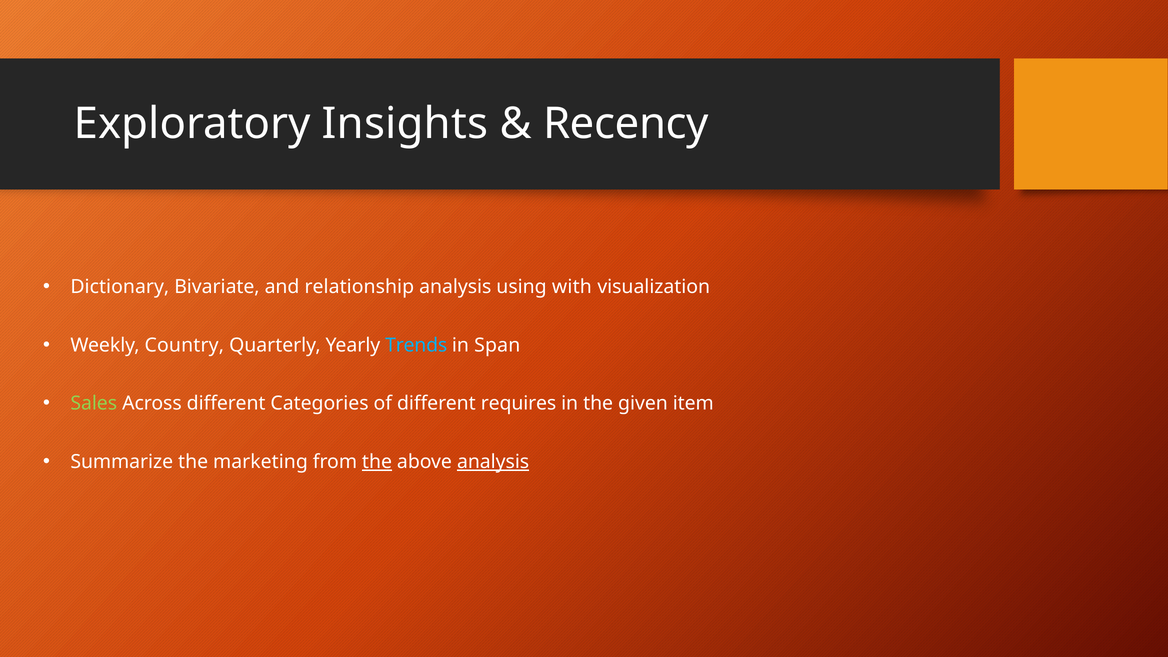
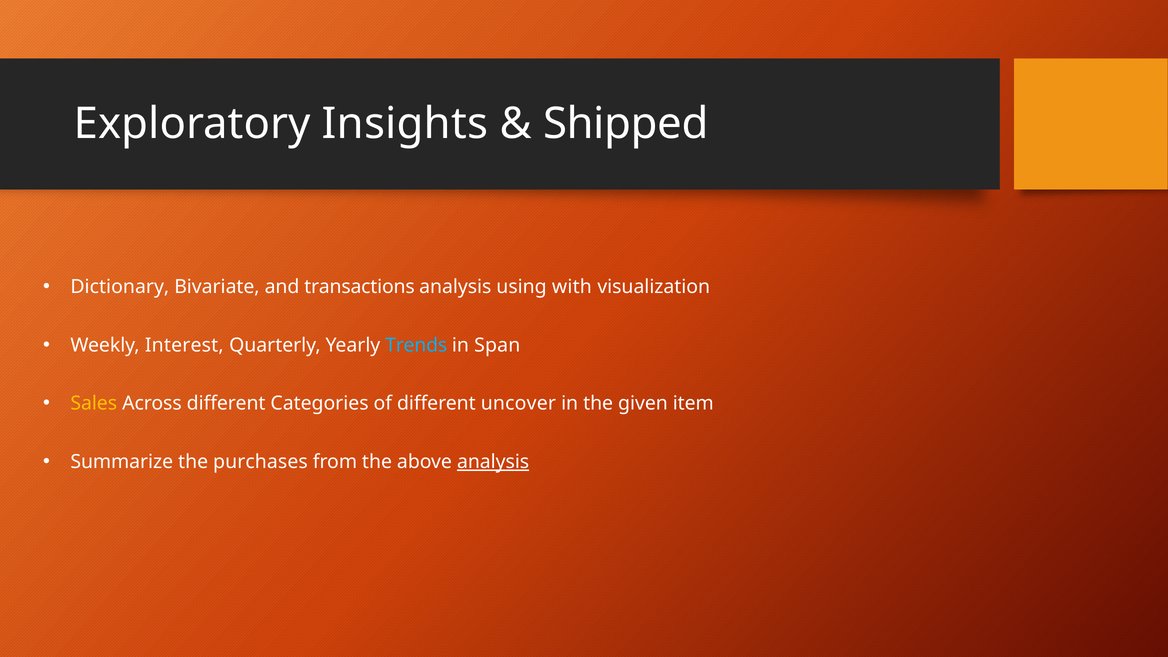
Recency: Recency -> Shipped
relationship: relationship -> transactions
Country: Country -> Interest
Sales colour: light green -> yellow
requires: requires -> uncover
marketing: marketing -> purchases
the at (377, 462) underline: present -> none
